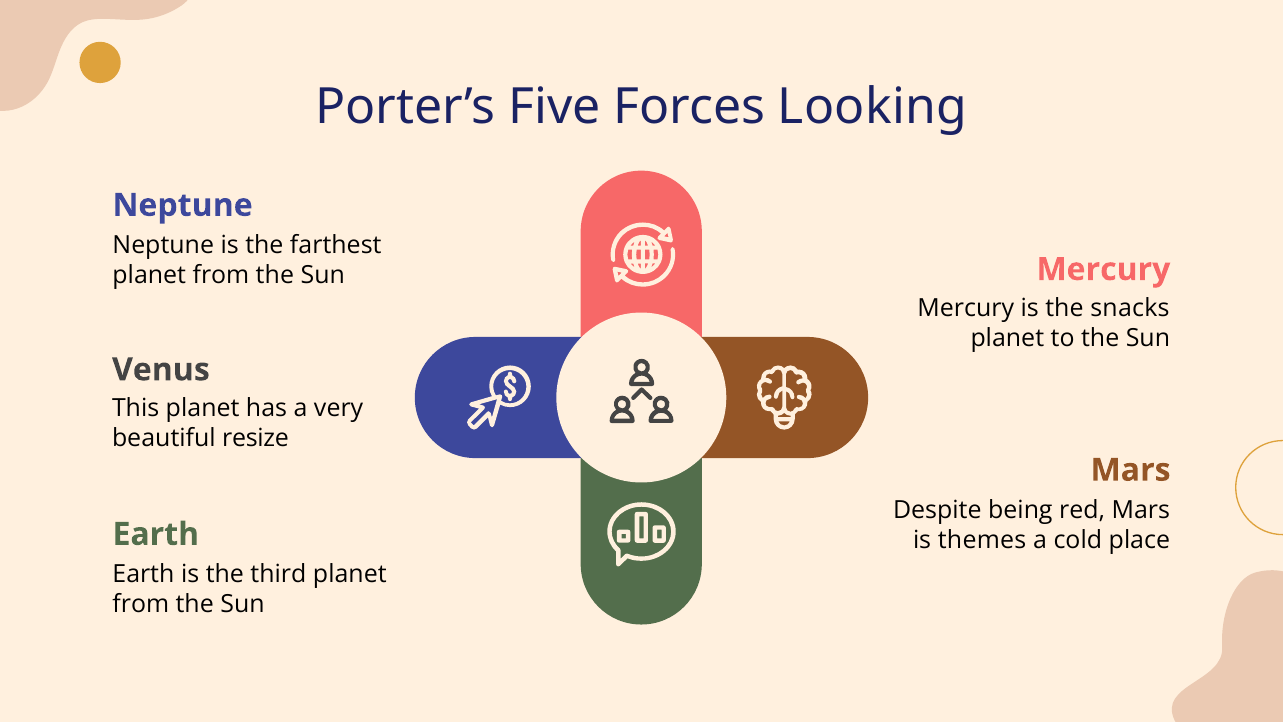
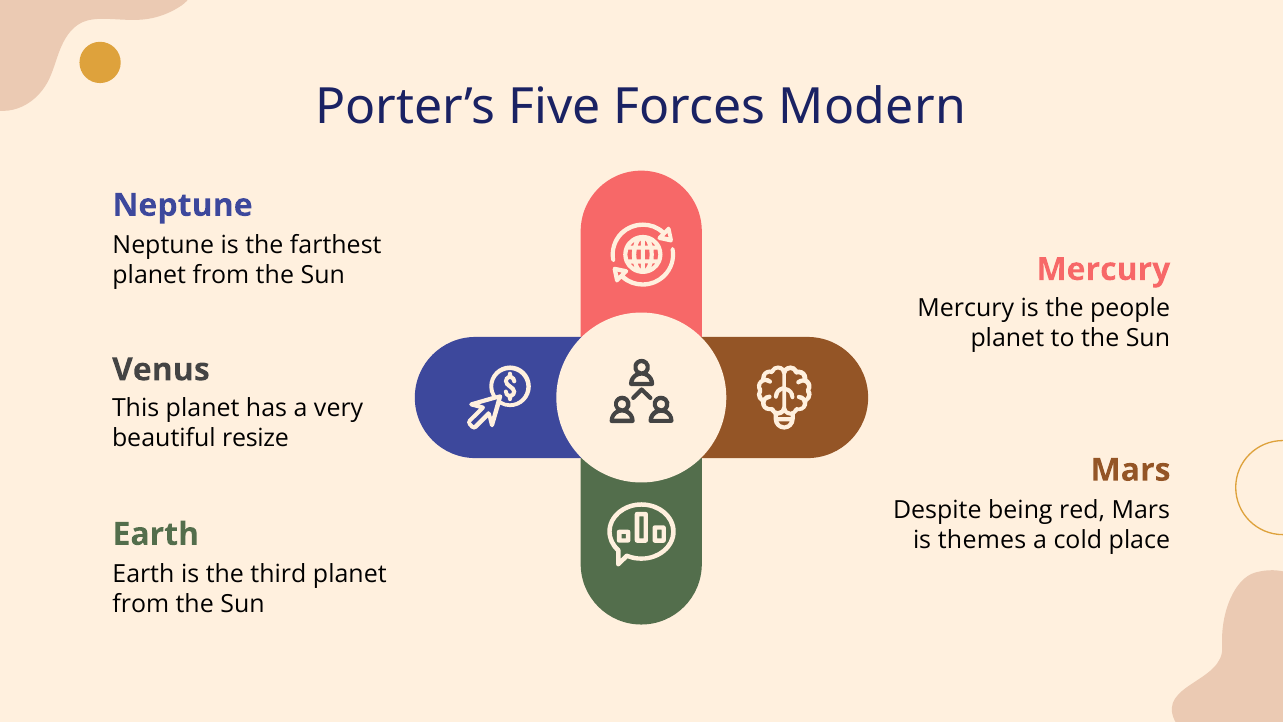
Looking: Looking -> Modern
snacks: snacks -> people
